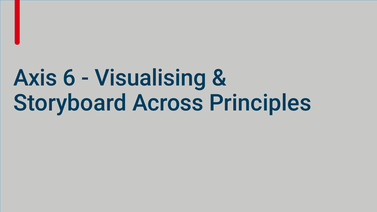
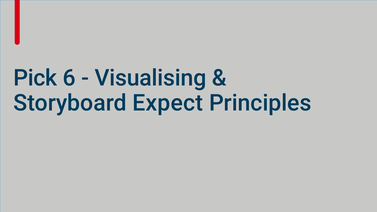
Axis: Axis -> Pick
Across: Across -> Expect
